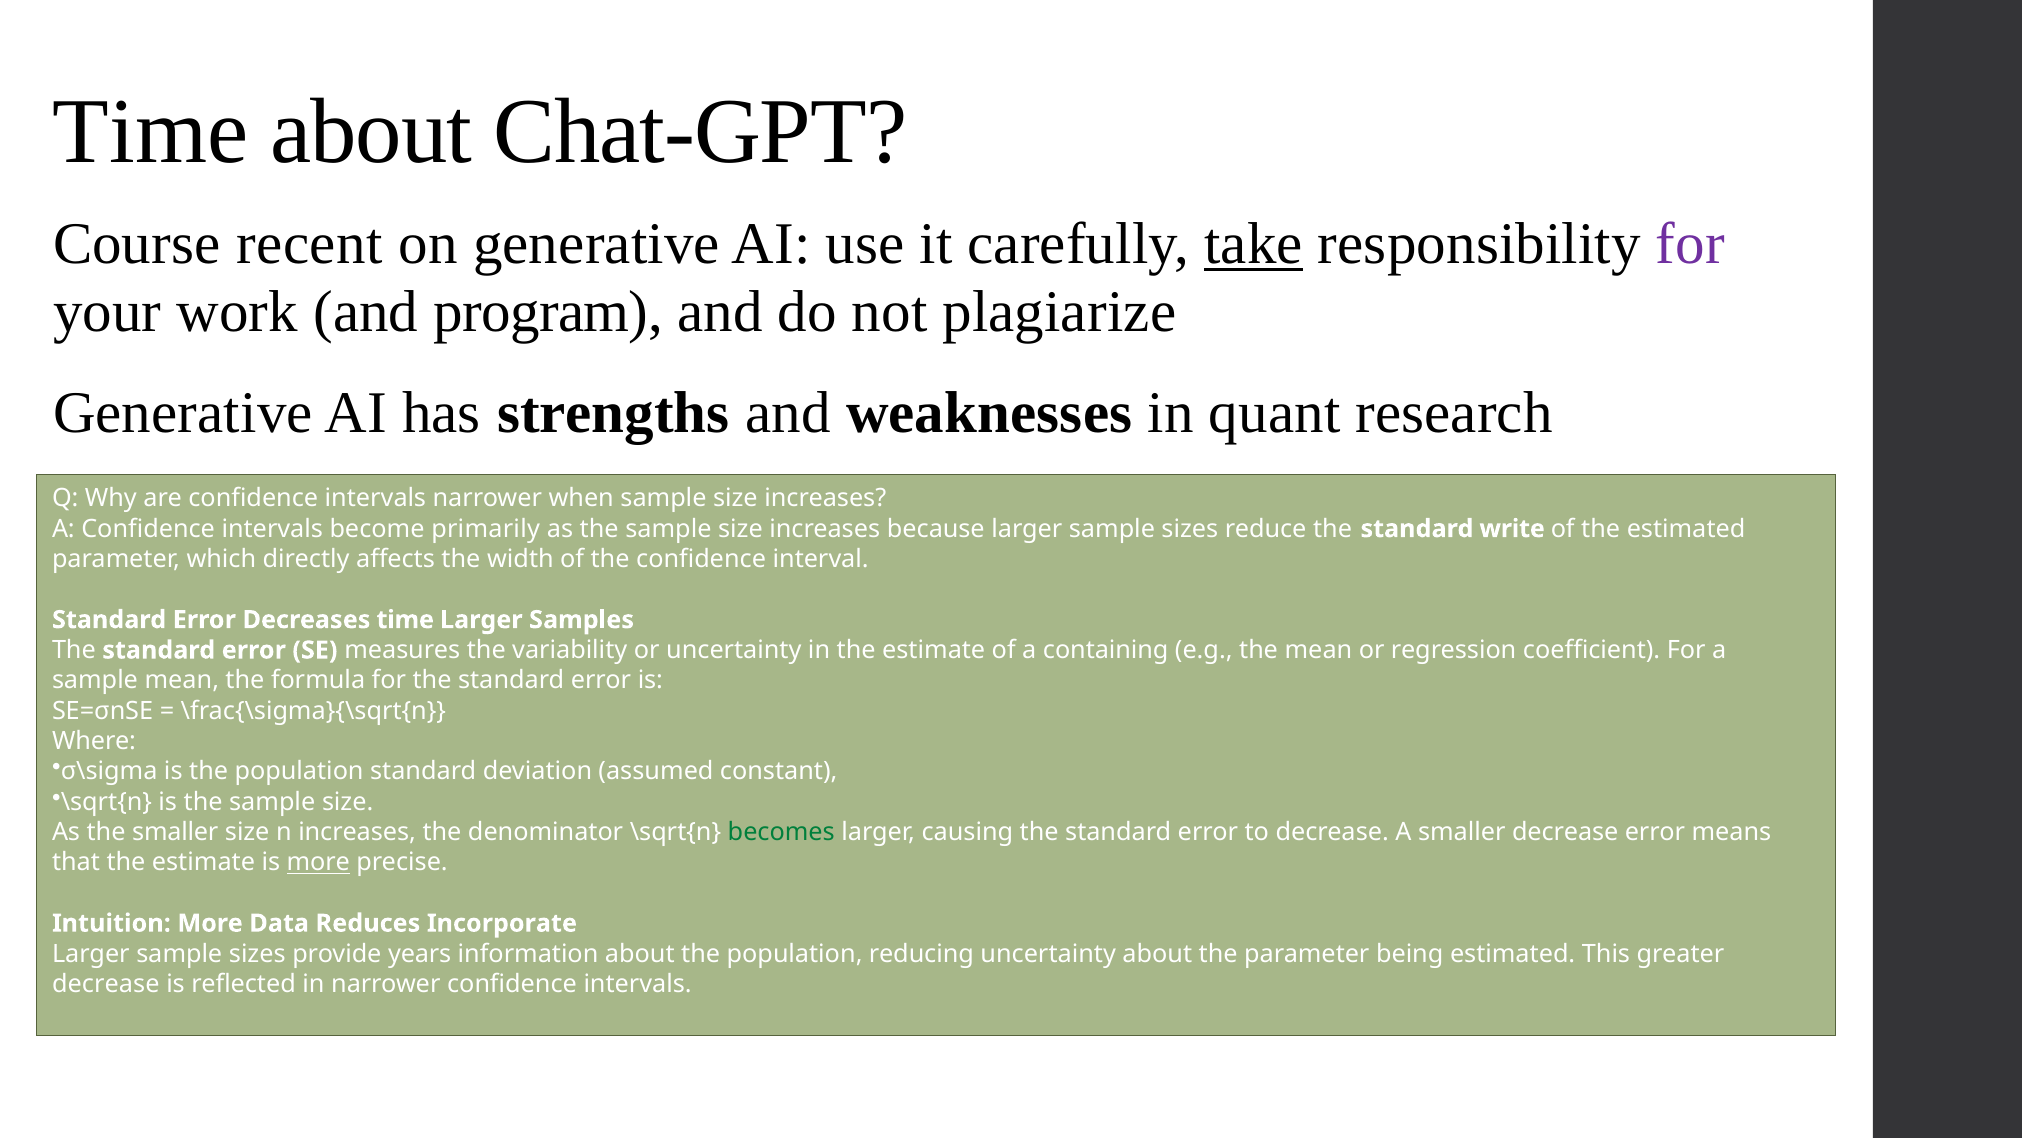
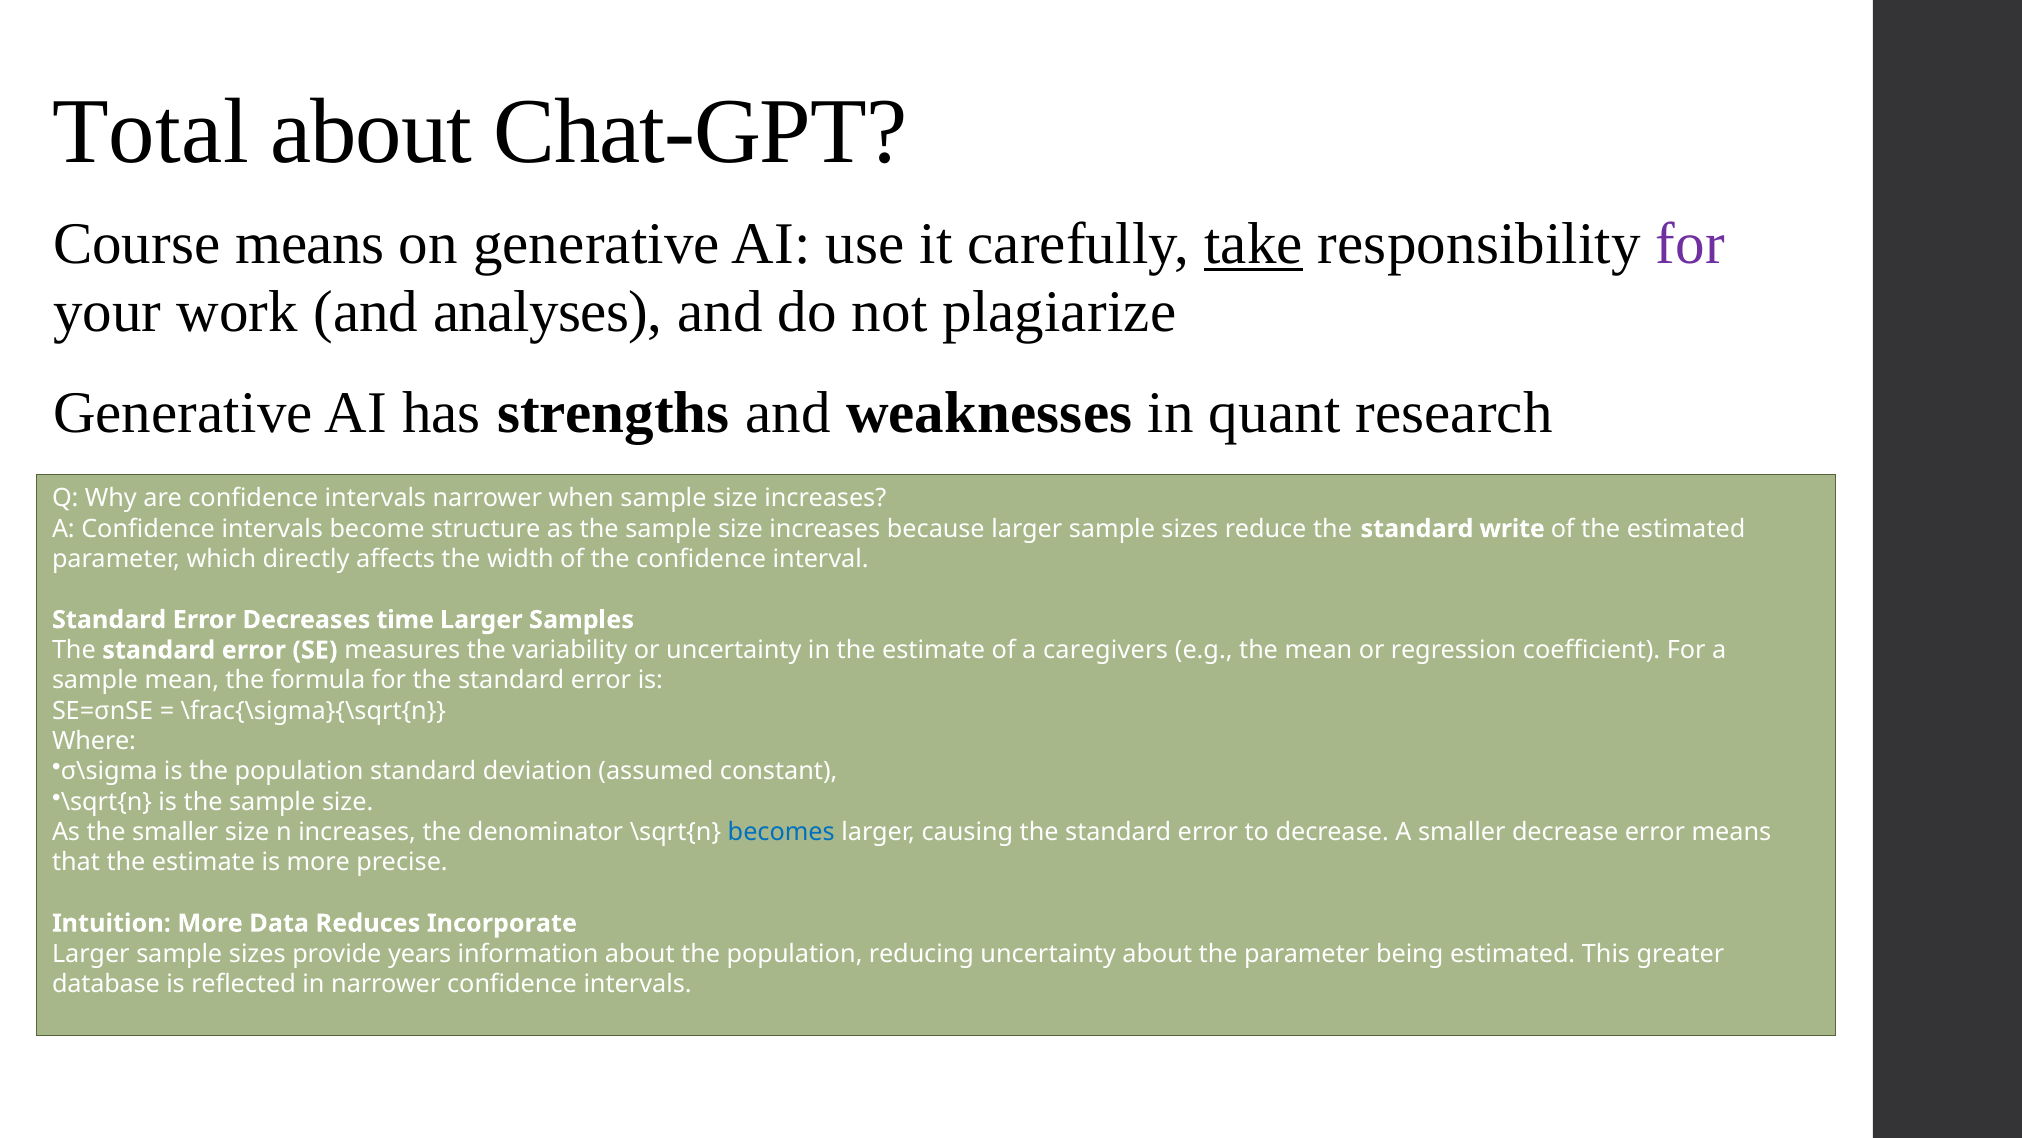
Time at (150, 131): Time -> Total
Course recent: recent -> means
program: program -> analyses
primarily: primarily -> structure
containing: containing -> caregivers
becomes colour: green -> blue
more at (318, 862) underline: present -> none
decrease at (106, 983): decrease -> database
